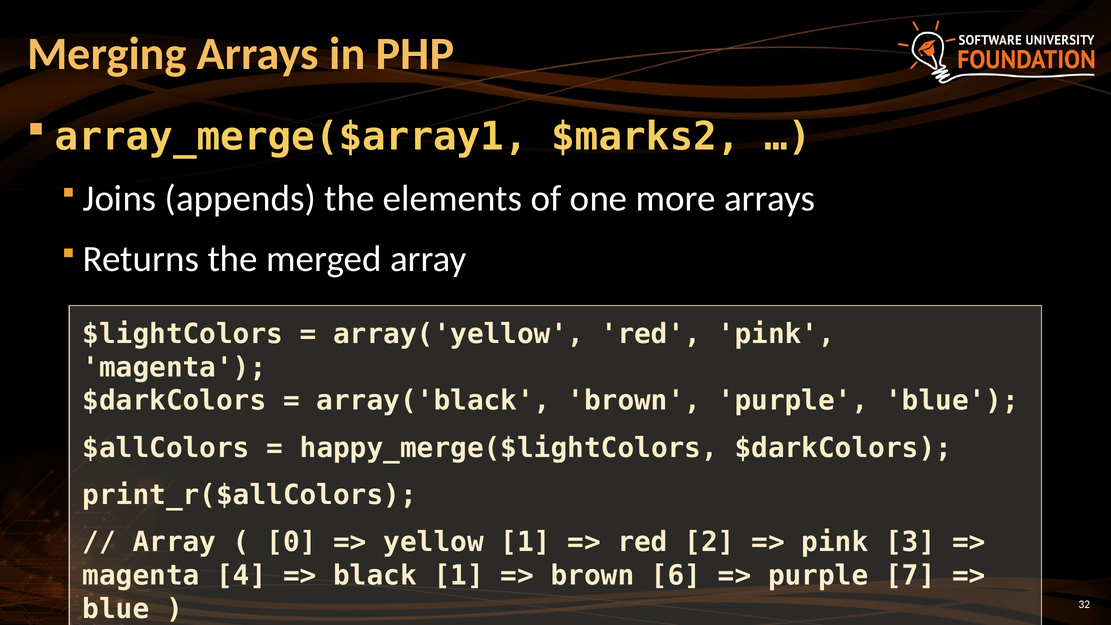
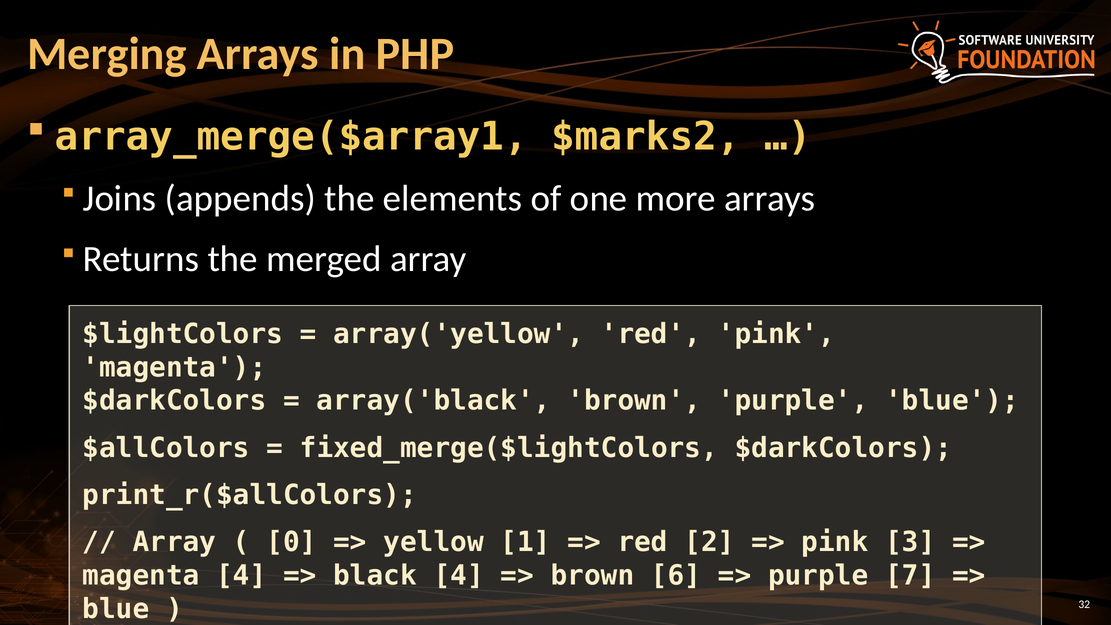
happy_merge($lightColors: happy_merge($lightColors -> fixed_merge($lightColors
black 1: 1 -> 4
